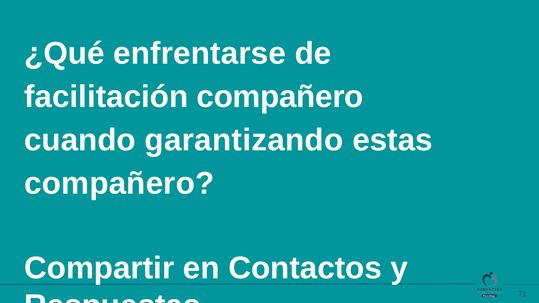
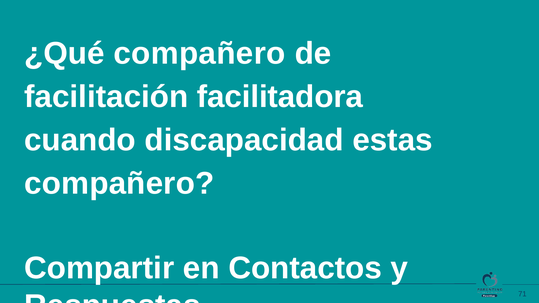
¿Qué enfrentarse: enfrentarse -> compañero
facilitación compañero: compañero -> facilitadora
garantizando: garantizando -> discapacidad
